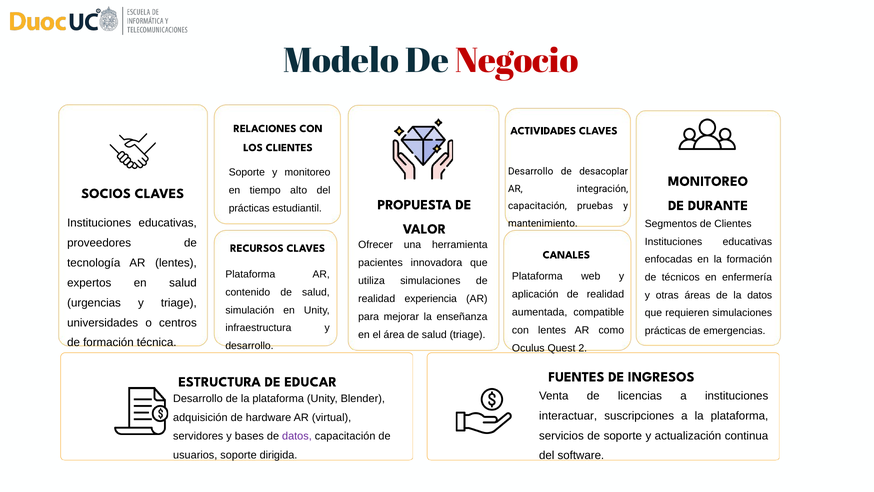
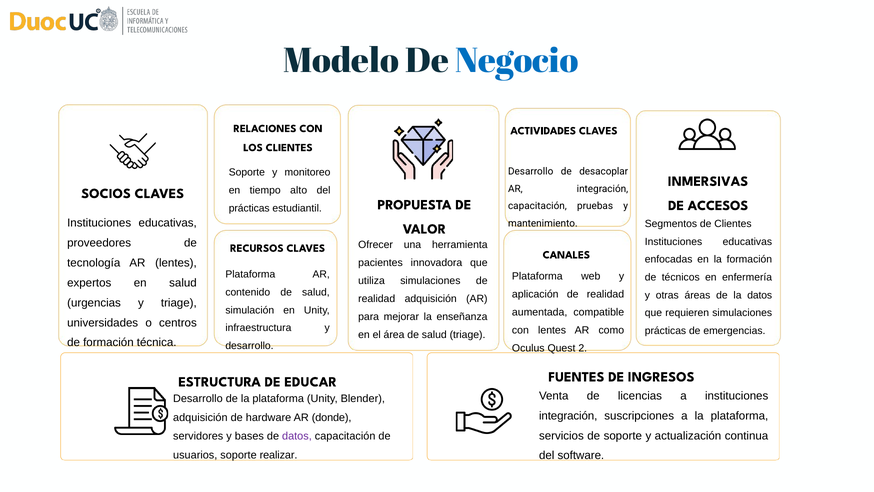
Negocio colour: red -> blue
MONITOREO at (708, 181): MONITOREO -> INMERSIVAS
DURANTE: DURANTE -> ACCESOS
realidad experiencia: experiencia -> adquisición
interactuar at (568, 416): interactuar -> integración
virtual: virtual -> donde
dirigida: dirigida -> realizar
